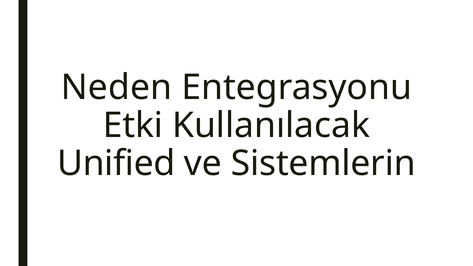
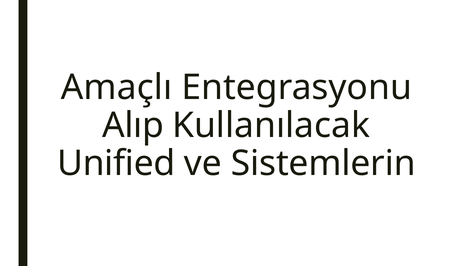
Neden: Neden -> Amaçlı
Etki: Etki -> Alıp
